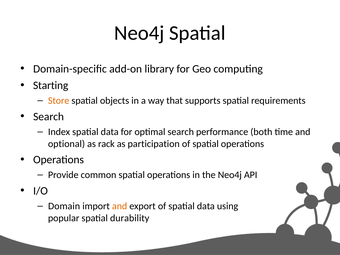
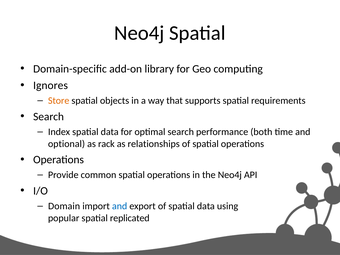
Starting: Starting -> Ignores
participation: participation -> relationships
and at (120, 206) colour: orange -> blue
durability: durability -> replicated
